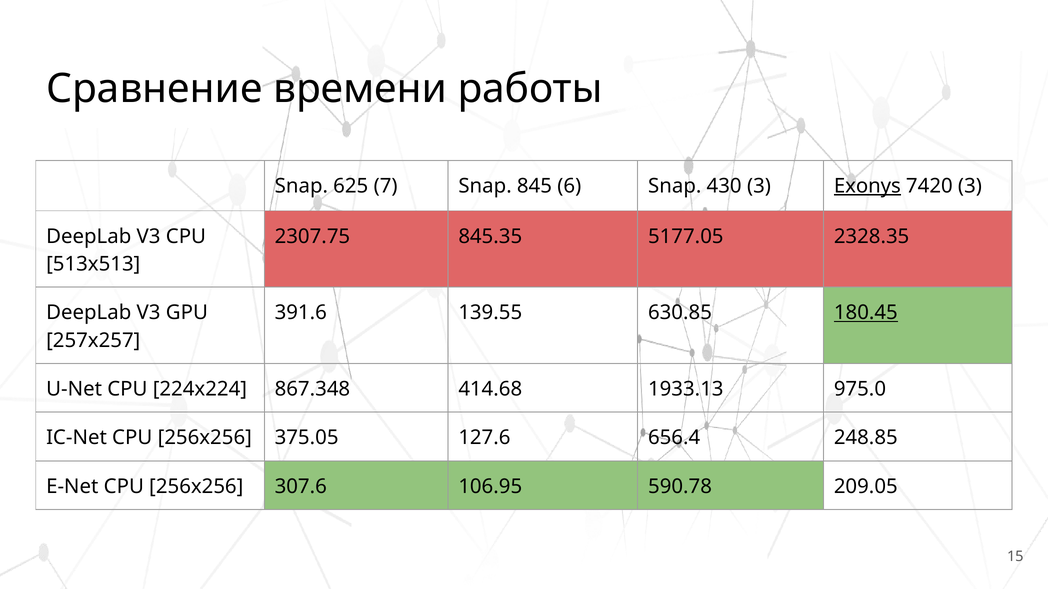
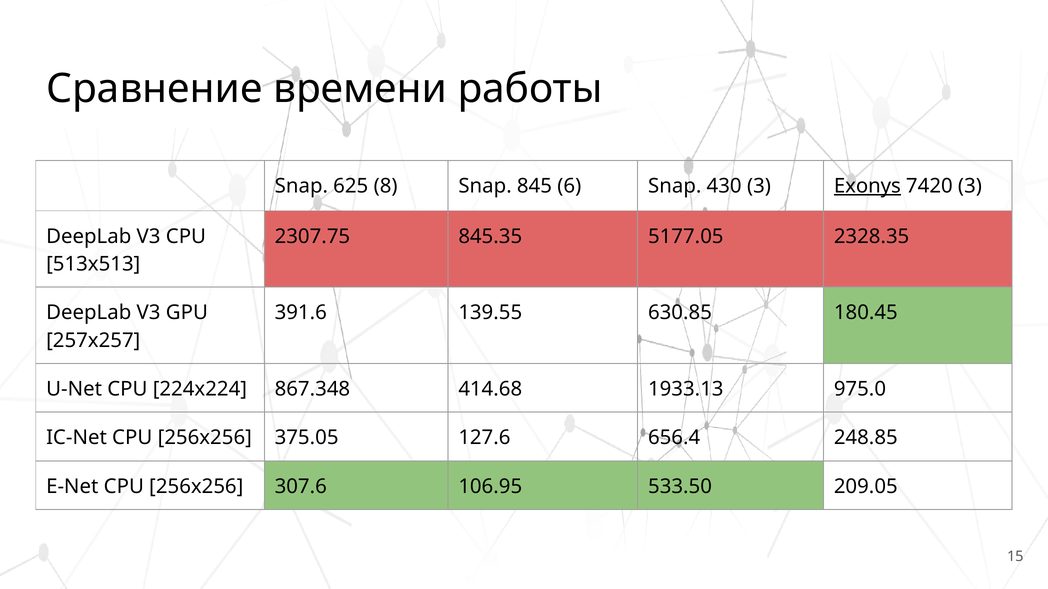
7: 7 -> 8
180.45 underline: present -> none
590.78: 590.78 -> 533.50
